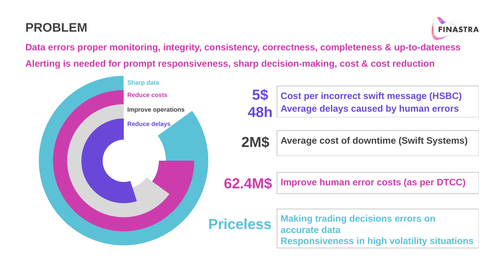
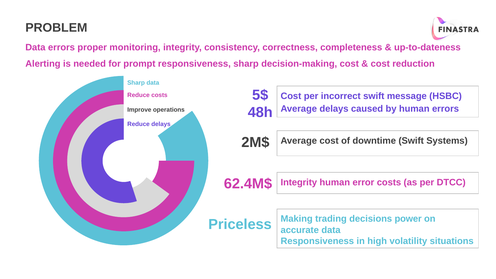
Improve at (299, 182): Improve -> Integrity
decisions errors: errors -> power
